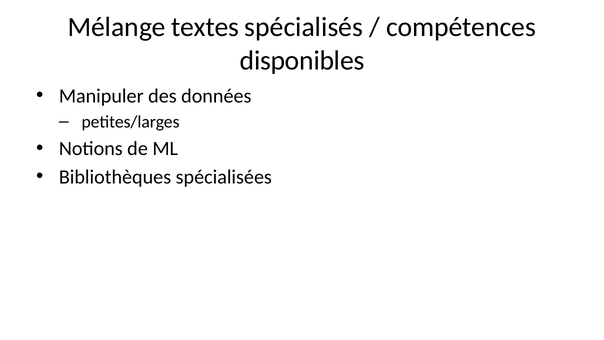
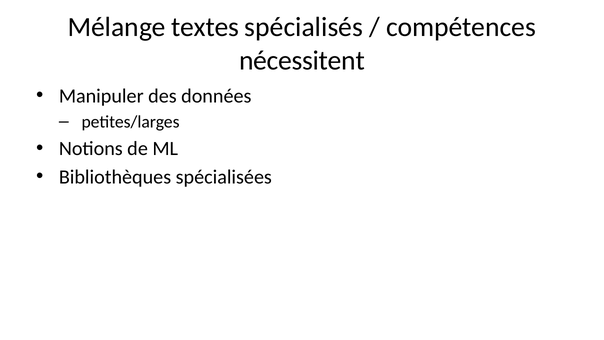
disponibles: disponibles -> nécessitent
